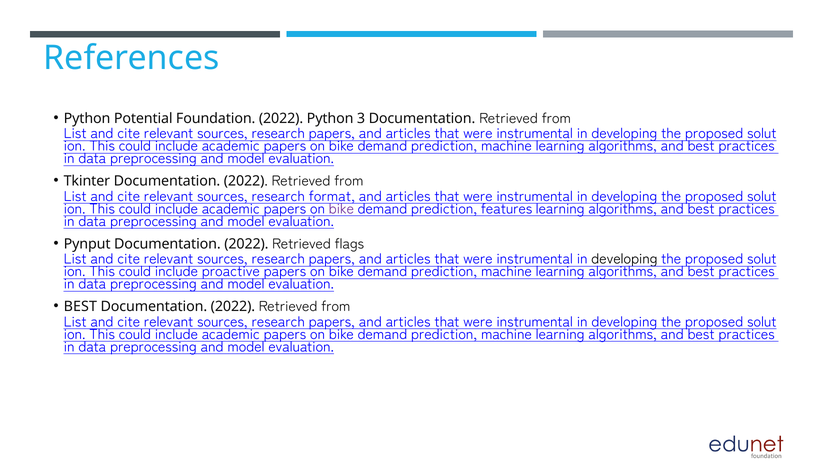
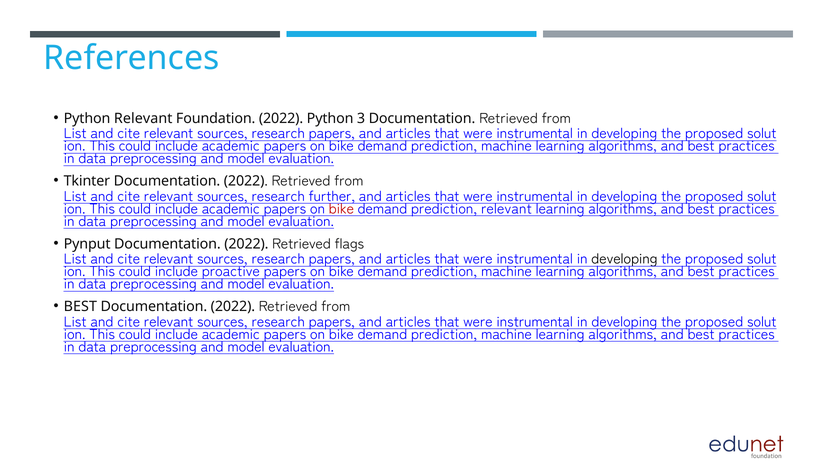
Python Potential: Potential -> Relevant
format: format -> further
bike at (341, 209) colour: purple -> red
prediction features: features -> relevant
